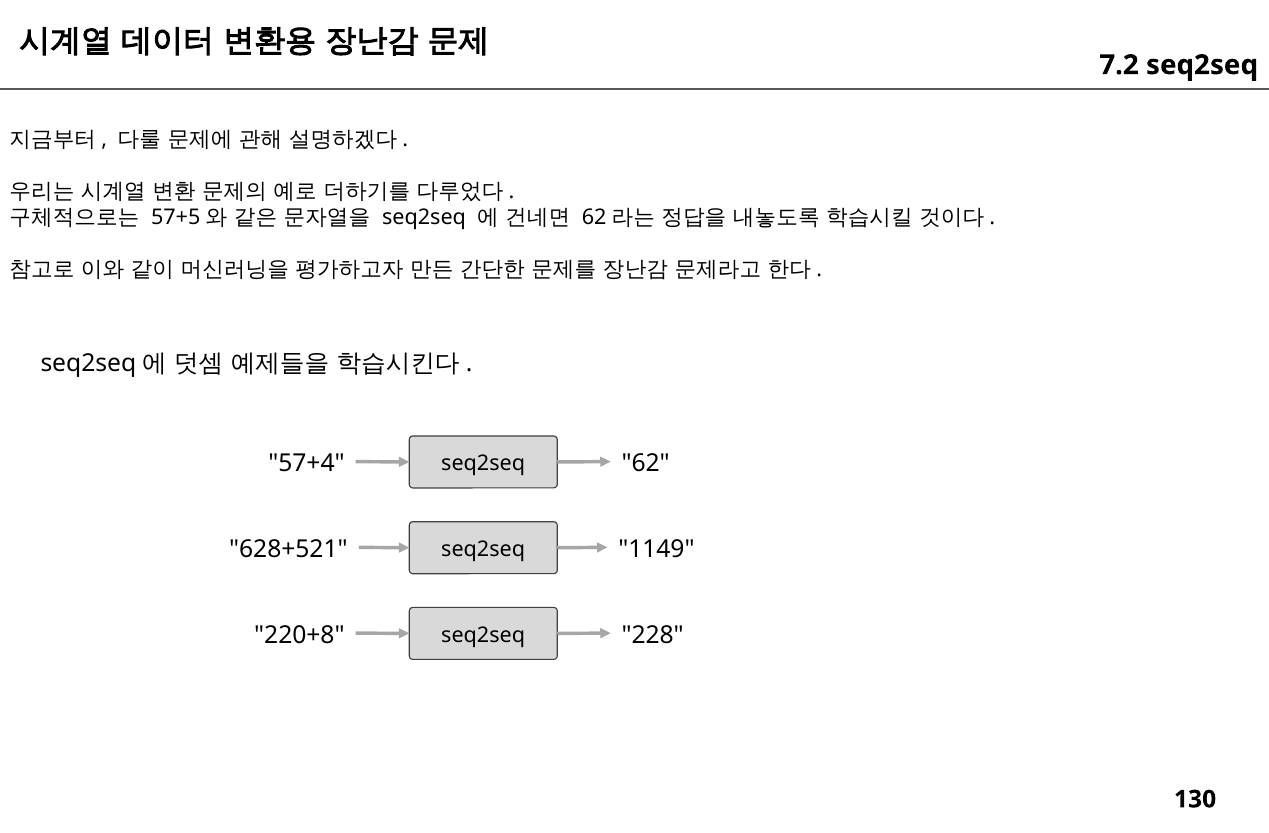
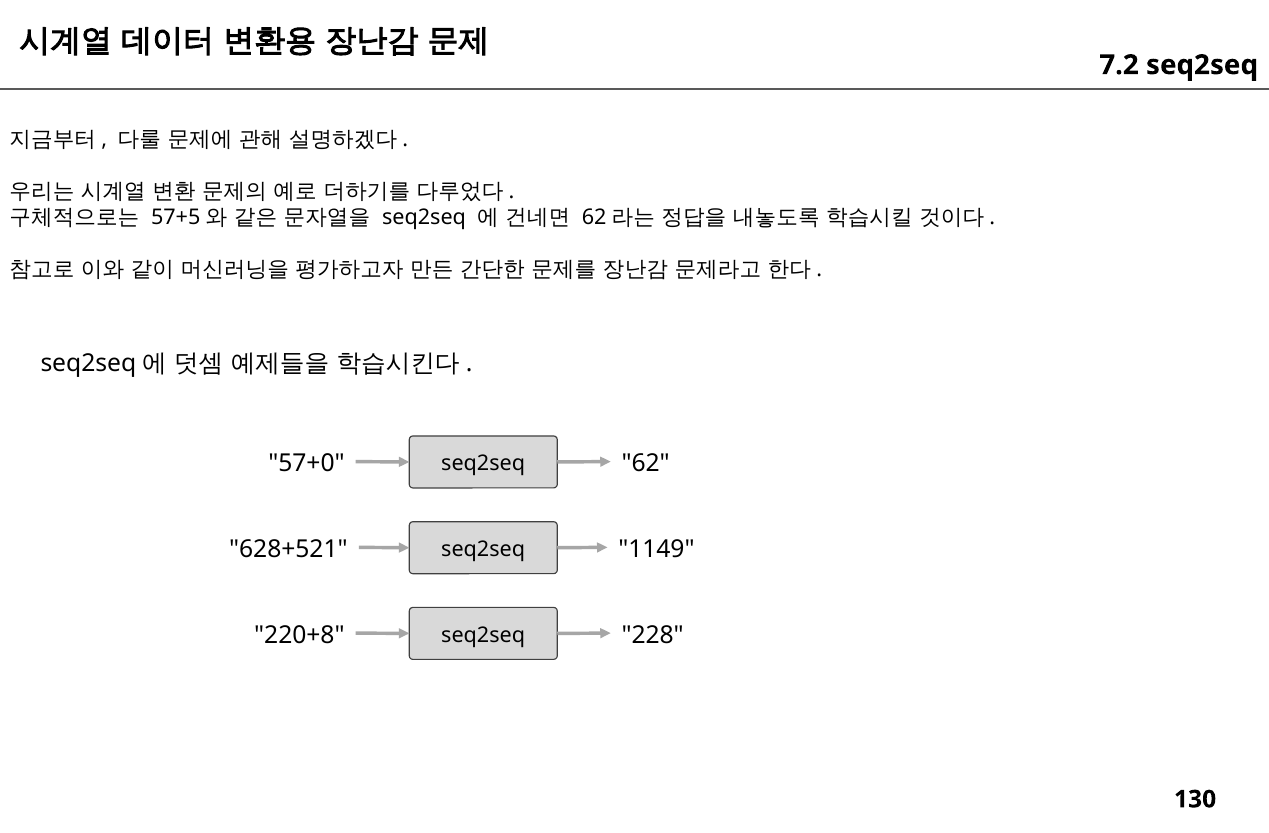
57+4: 57+4 -> 57+0
